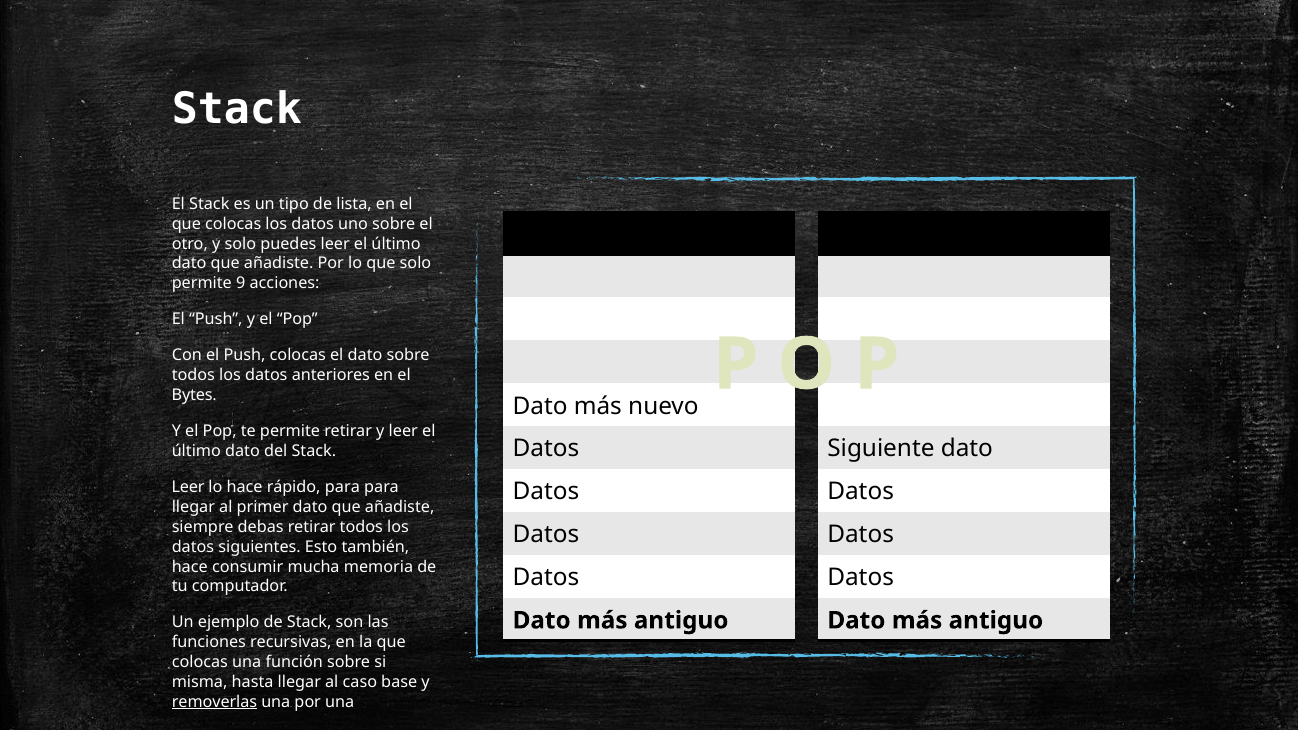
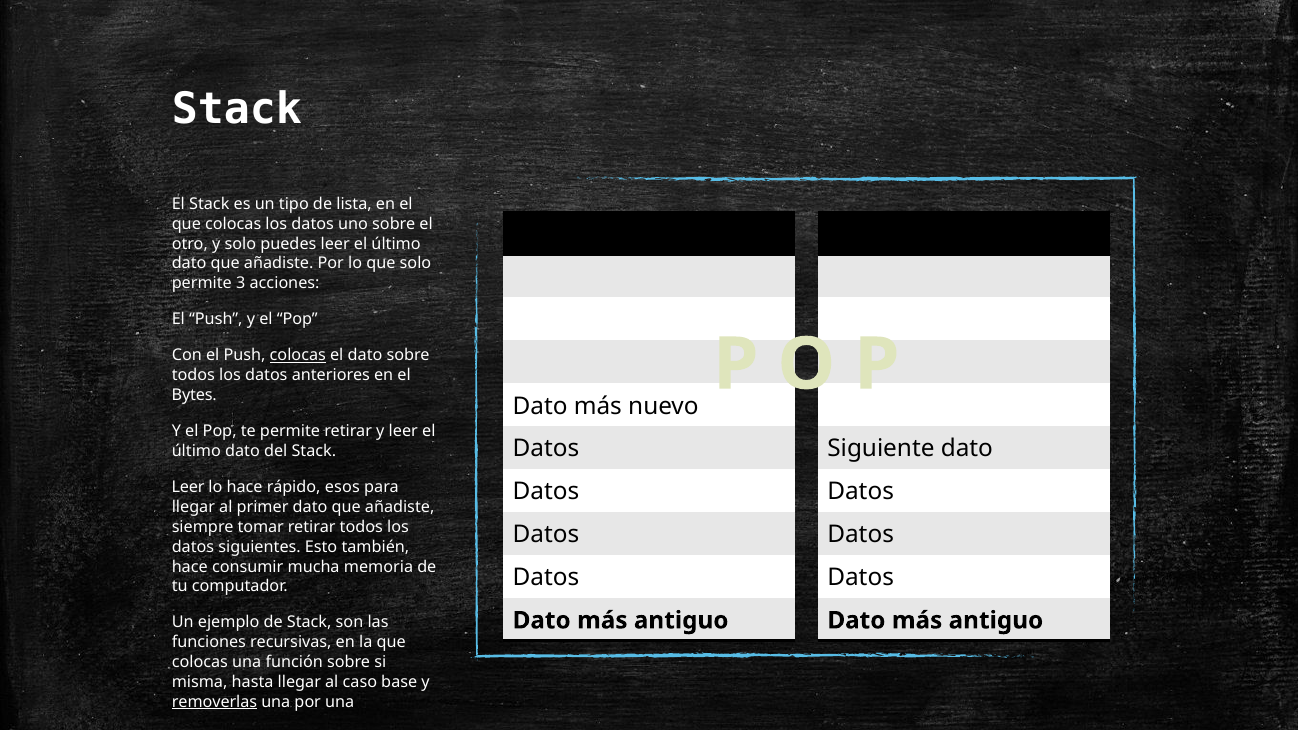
9: 9 -> 3
colocas at (298, 356) underline: none -> present
rápido para: para -> esos
debas: debas -> tomar
